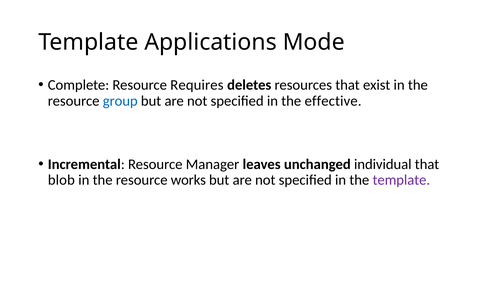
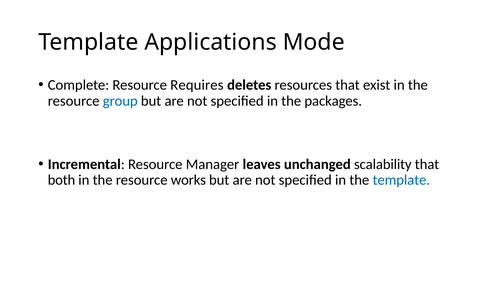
effective: effective -> packages
individual: individual -> scalability
blob: blob -> both
template at (401, 180) colour: purple -> blue
